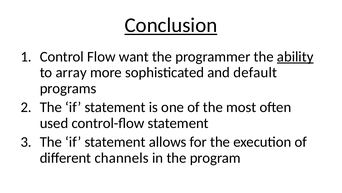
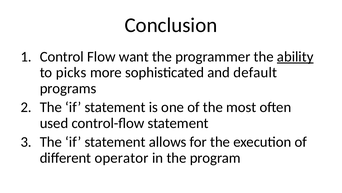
Conclusion underline: present -> none
array: array -> picks
channels: channels -> operator
